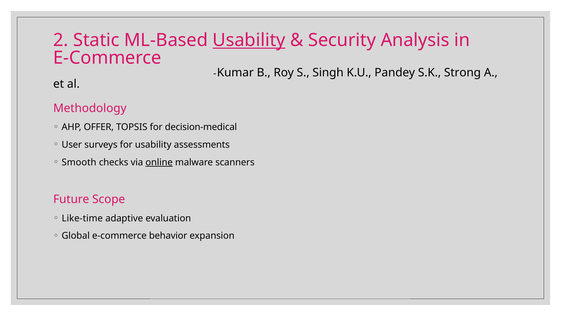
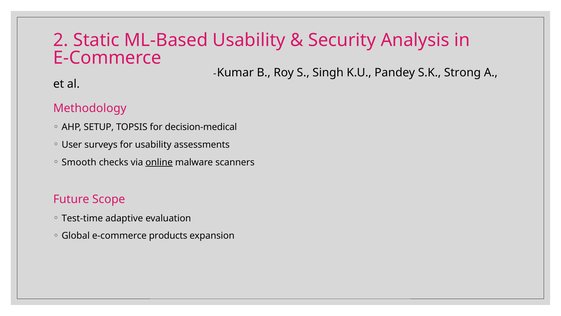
Usability at (249, 40) underline: present -> none
OFFER: OFFER -> SETUP
Like-time: Like-time -> Test-time
behavior: behavior -> products
